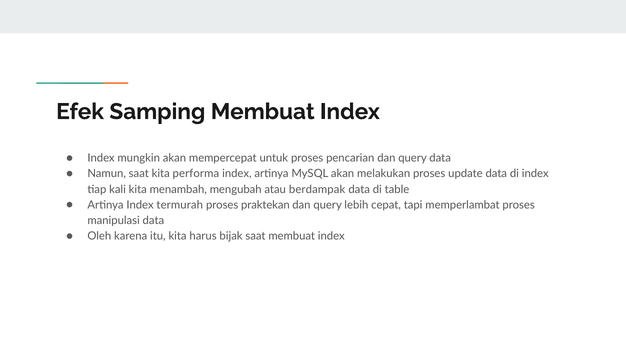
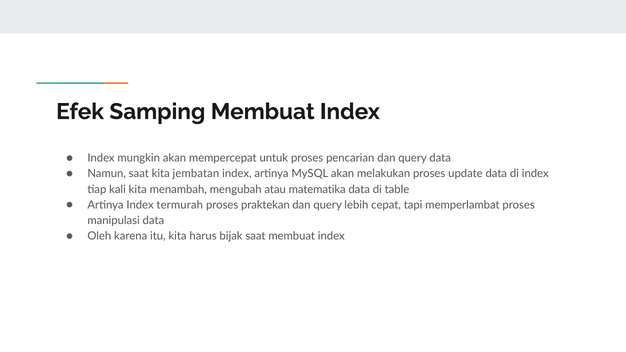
performa: performa -> jembatan
berdampak: berdampak -> matematika
